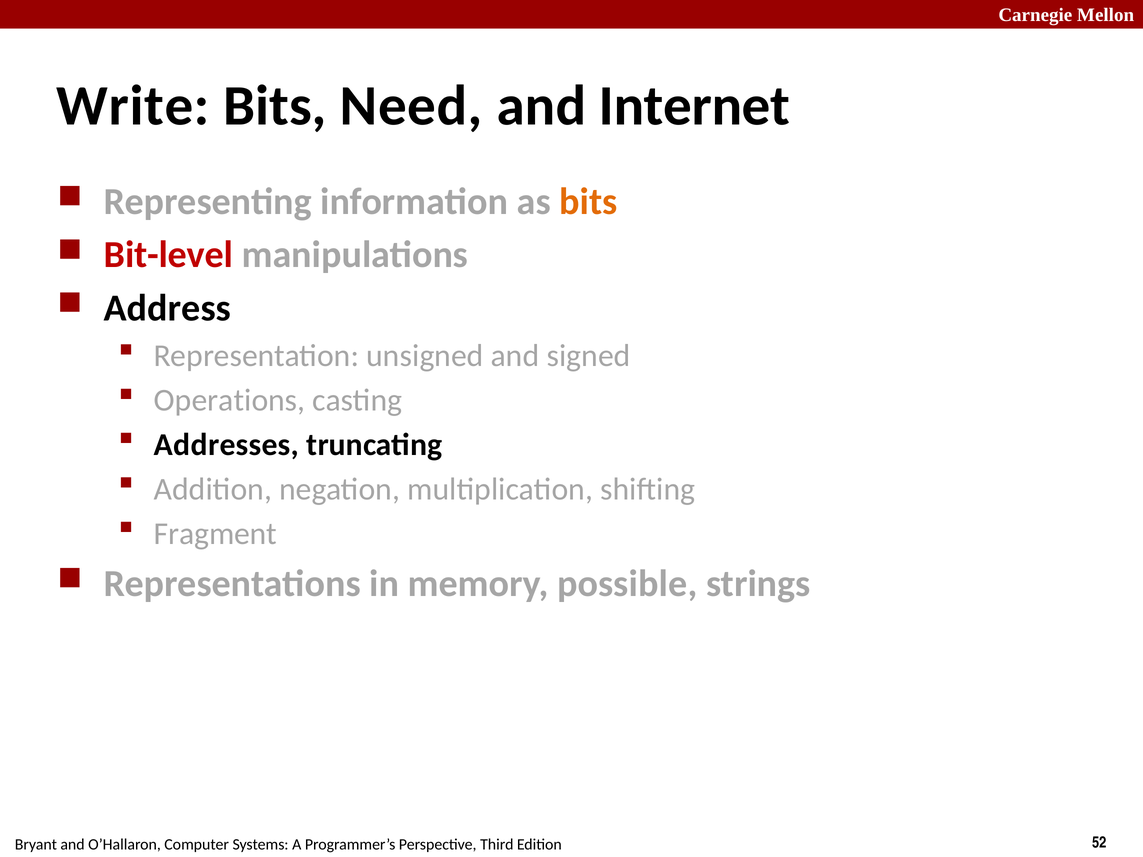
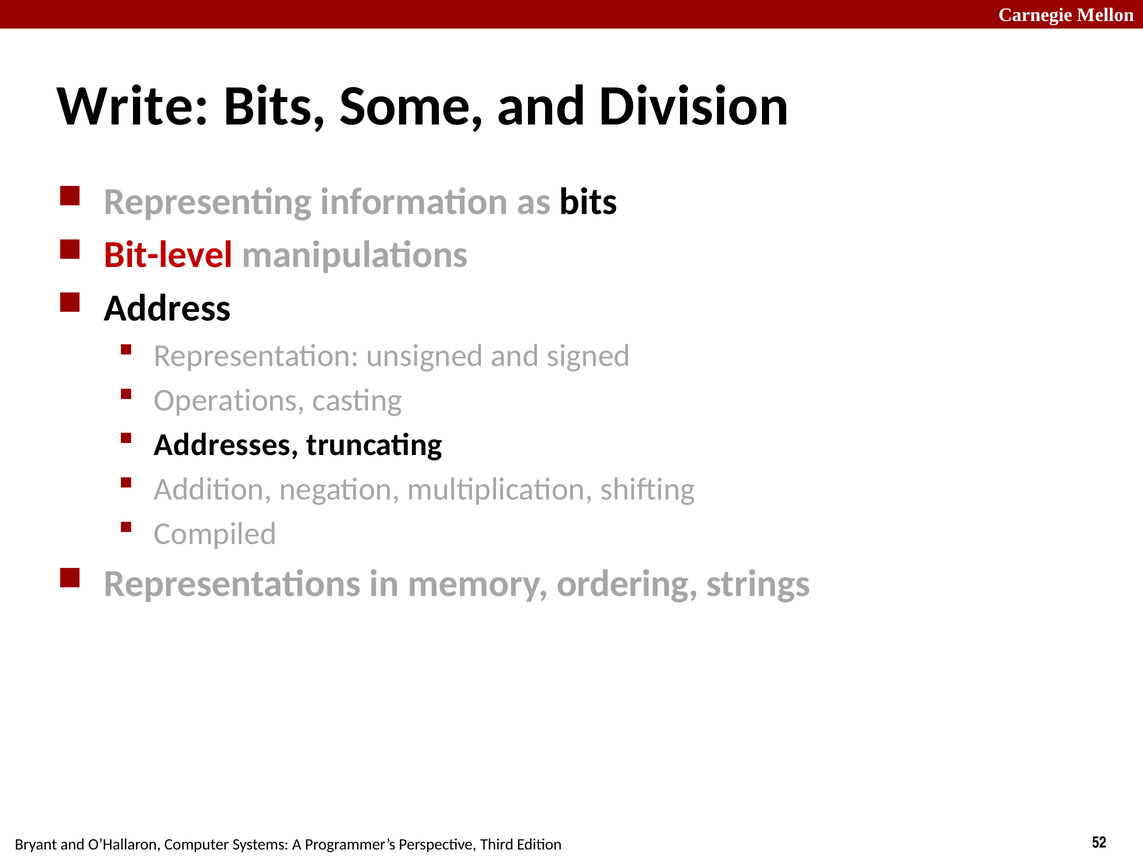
Need: Need -> Some
Internet: Internet -> Division
bits at (588, 202) colour: orange -> black
Fragment: Fragment -> Compiled
possible: possible -> ordering
